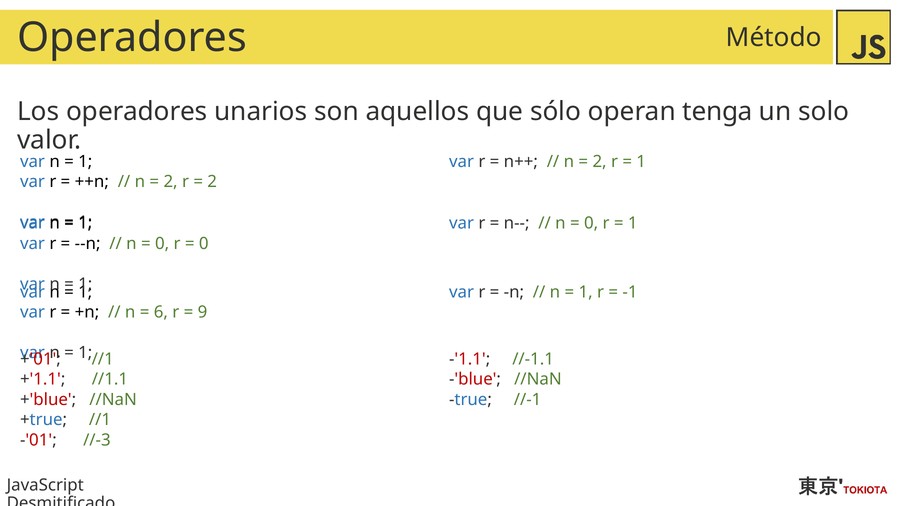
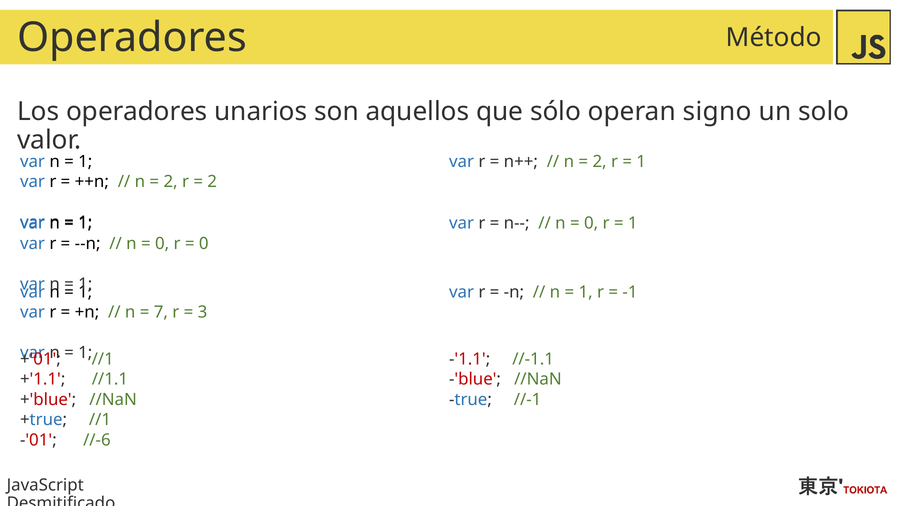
tenga: tenga -> signo
6: 6 -> 7
9: 9 -> 3
//-3: //-3 -> //-6
